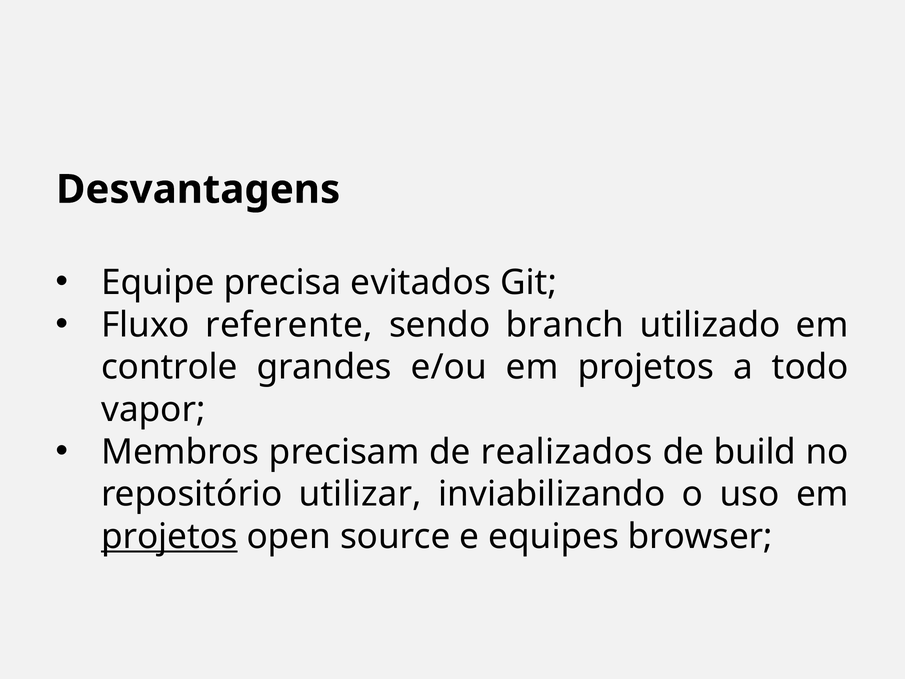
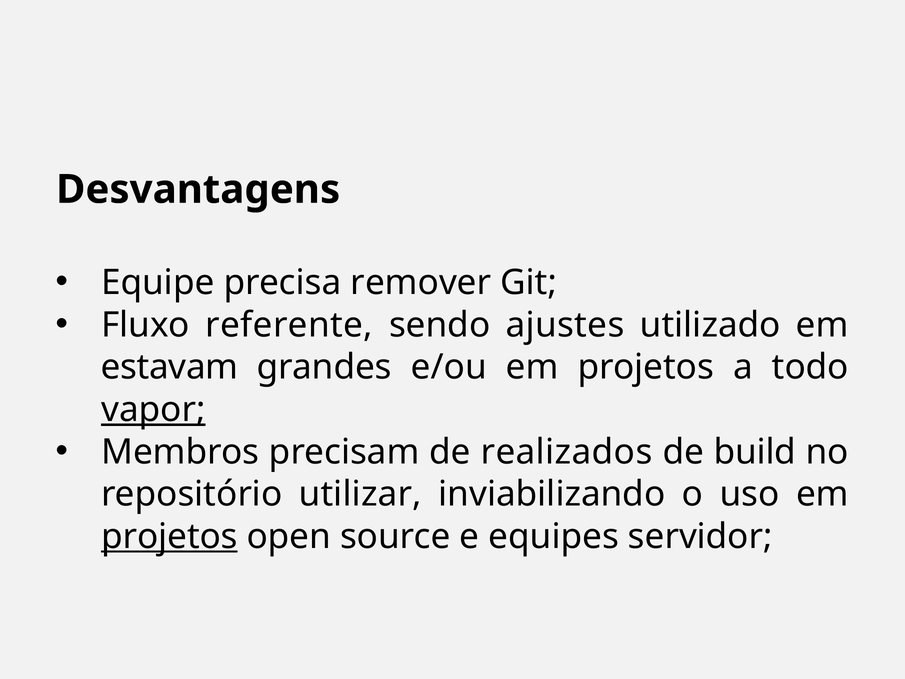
evitados: evitados -> remover
branch: branch -> ajustes
controle: controle -> estavam
vapor underline: none -> present
browser: browser -> servidor
